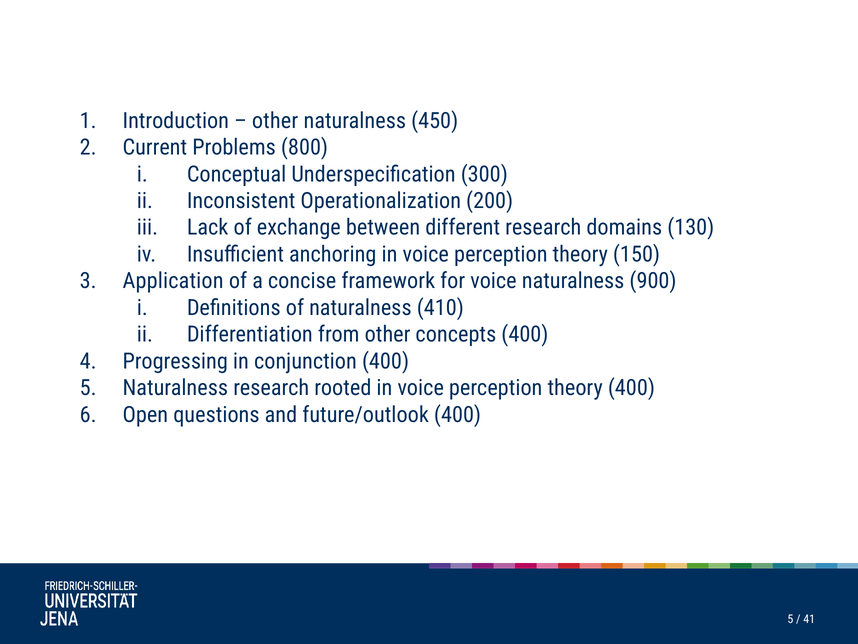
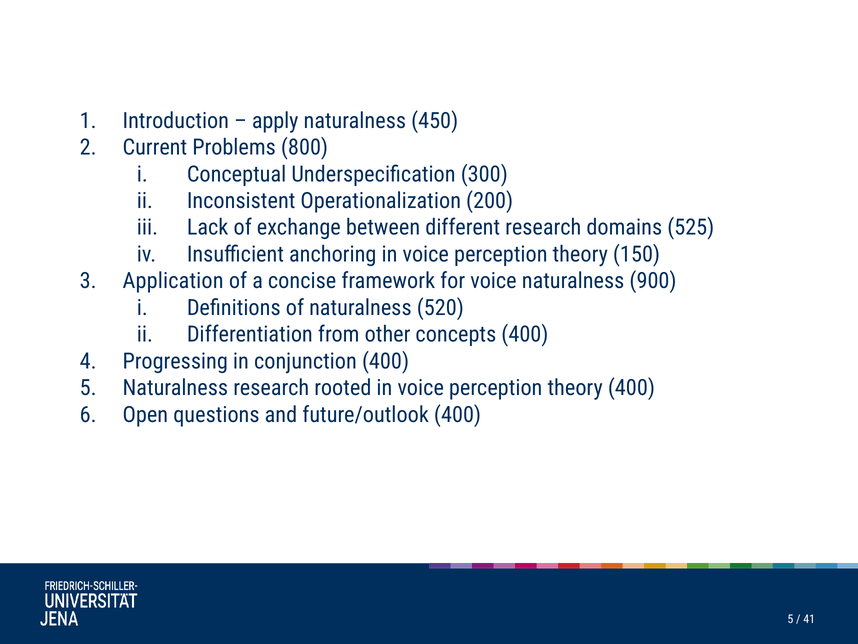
other at (275, 121): other -> apply
130: 130 -> 525
410: 410 -> 520
